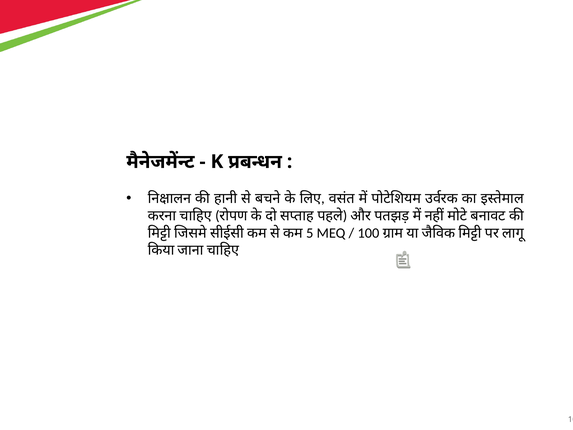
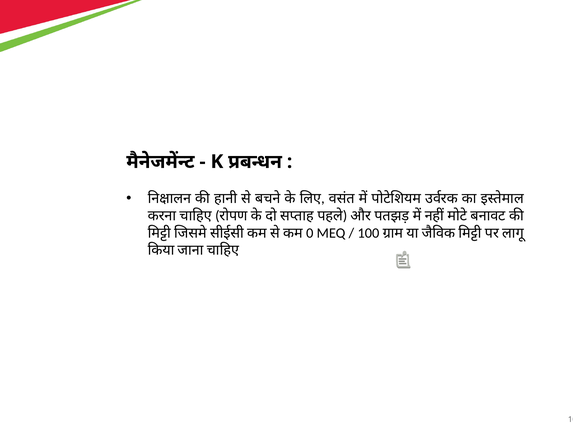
5: 5 -> 0
